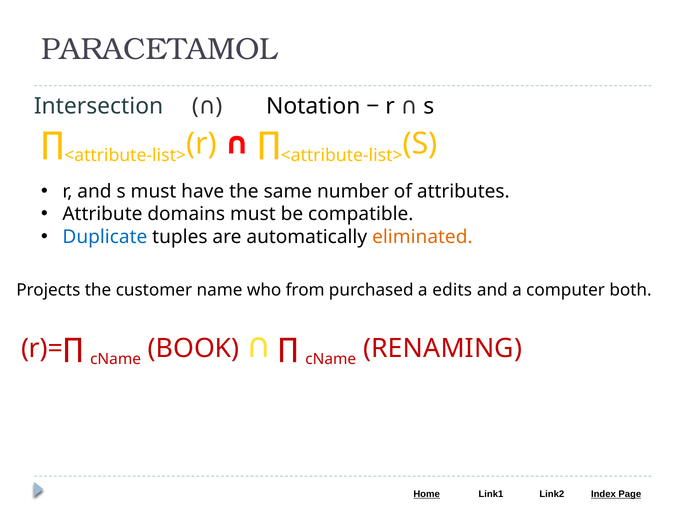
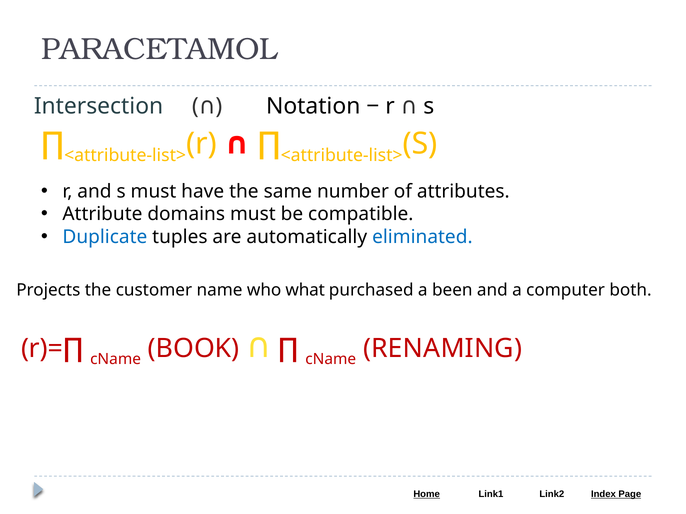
eliminated colour: orange -> blue
from: from -> what
edits: edits -> been
